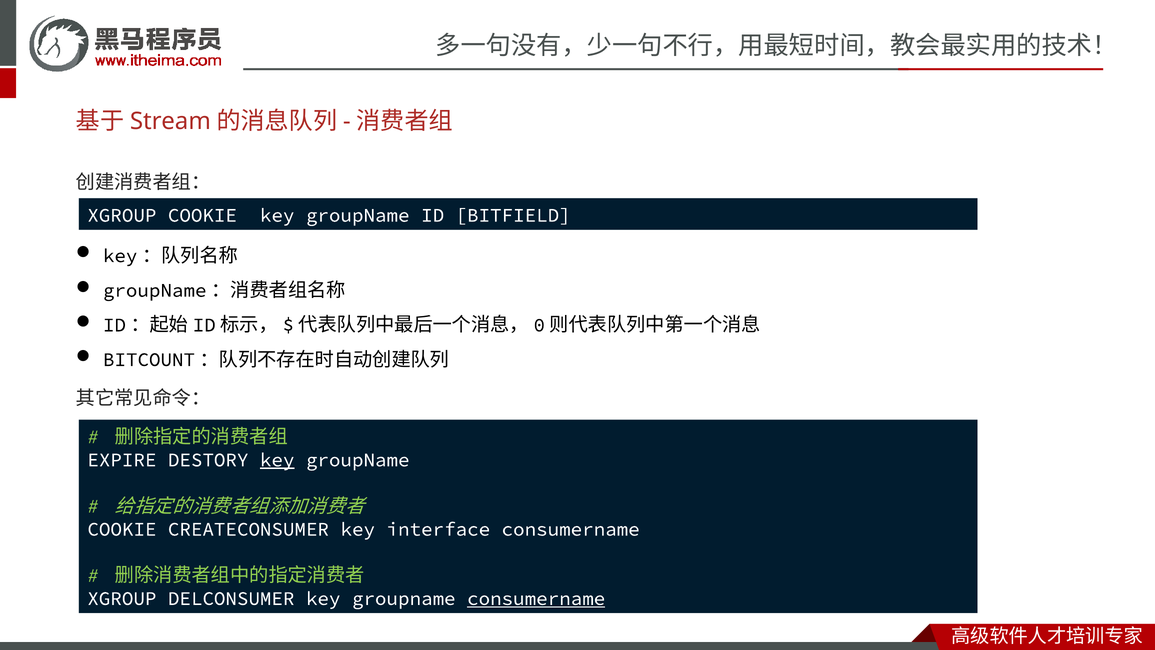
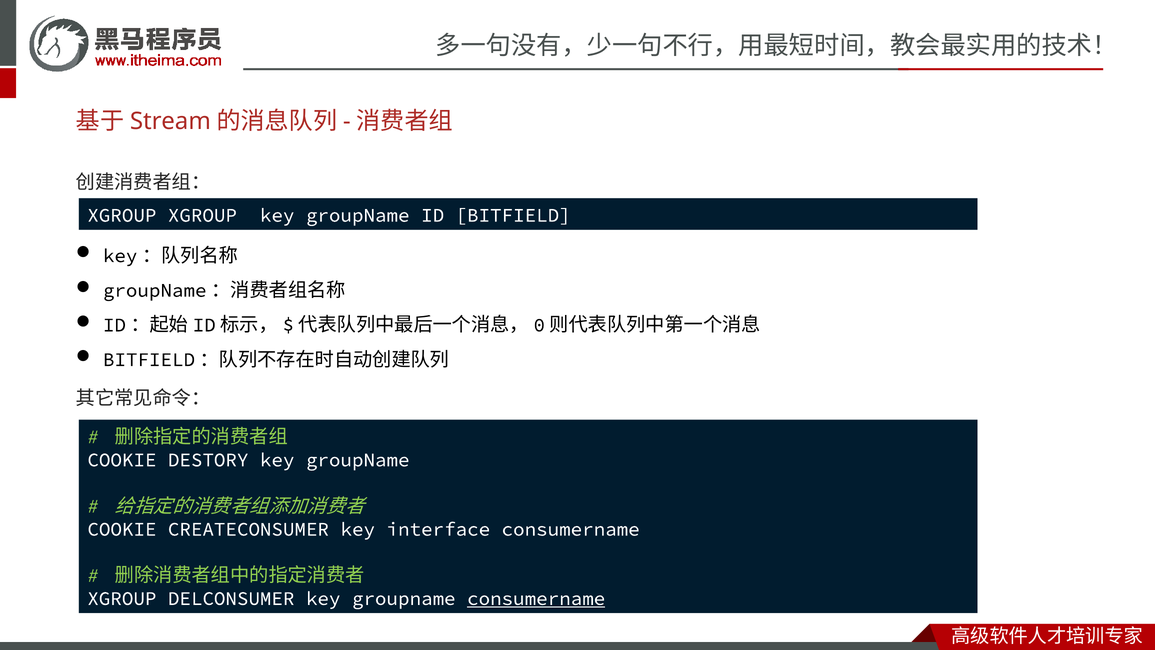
XGROUP COOKIE: COOKIE -> XGROUP
BITCOUNT at (149, 359): BITCOUNT -> BITFIELD
EXPIRE at (122, 460): EXPIRE -> COOKIE
key at (277, 460) underline: present -> none
